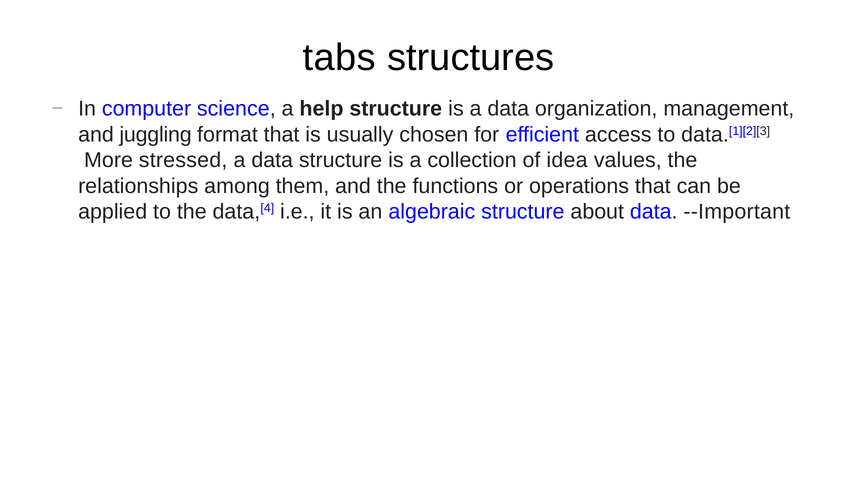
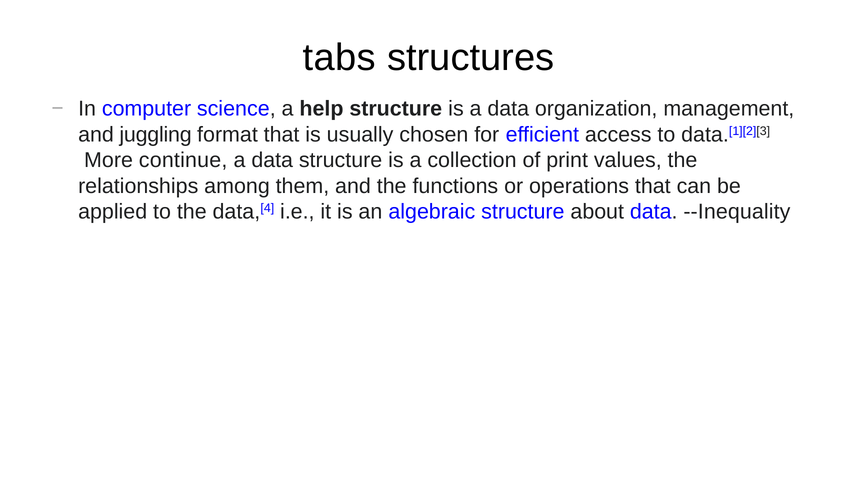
stressed: stressed -> continue
idea: idea -> print
--Important: --Important -> --Inequality
